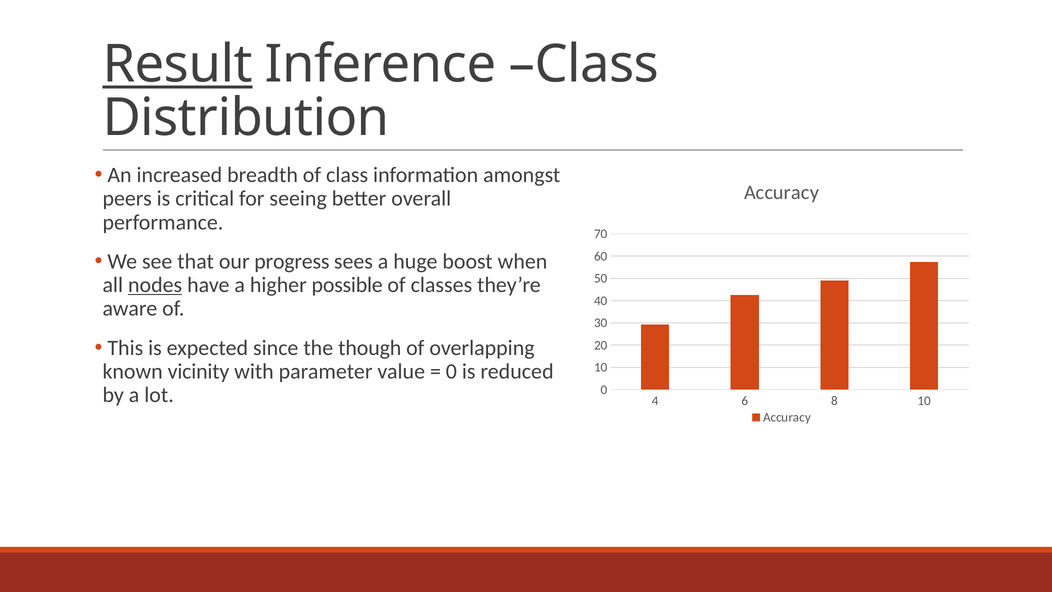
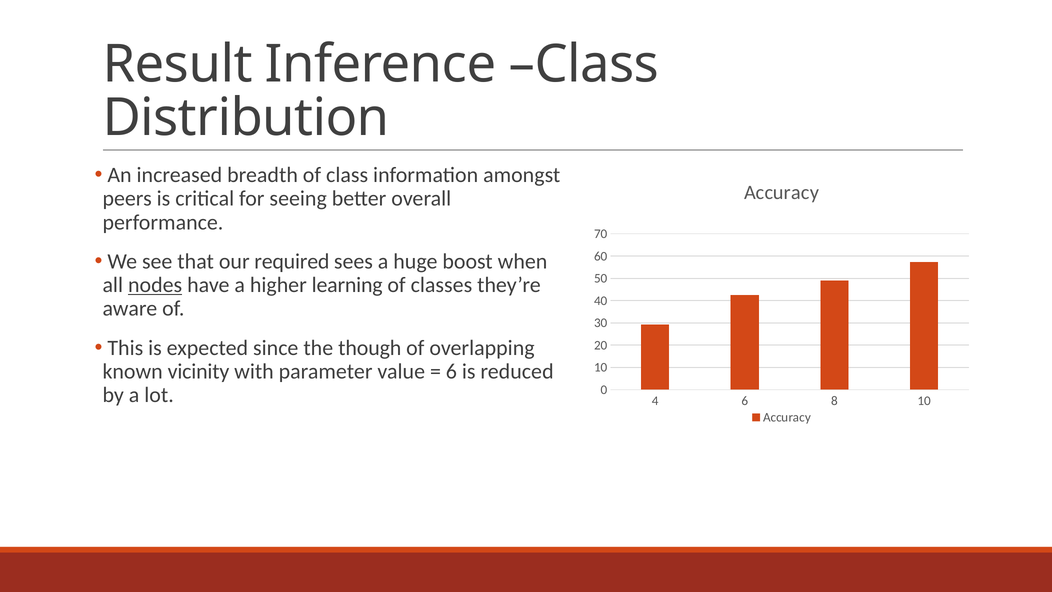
Result underline: present -> none
progress: progress -> required
possible: possible -> learning
0 at (451, 371): 0 -> 6
